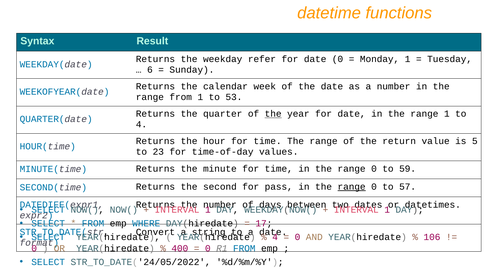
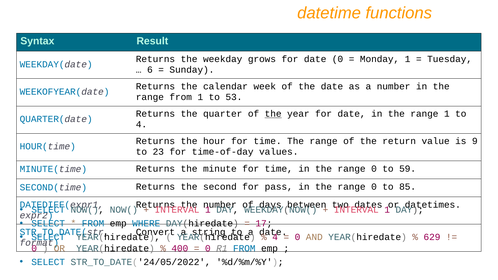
refer: refer -> grows
5: 5 -> 9
range at (352, 187) underline: present -> none
57: 57 -> 85
106: 106 -> 629
